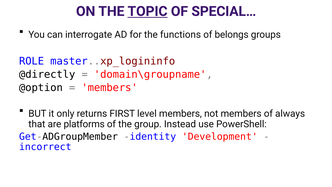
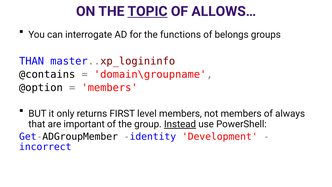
SPECIAL…: SPECIAL… -> ALLOWS…
ROLE: ROLE -> THAN
@directly: @directly -> @contains
platforms: platforms -> important
Instead underline: none -> present
